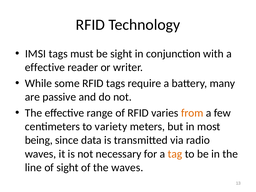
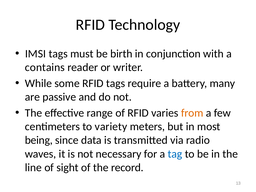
be sight: sight -> birth
effective at (45, 67): effective -> contains
tag colour: orange -> blue
the waves: waves -> record
